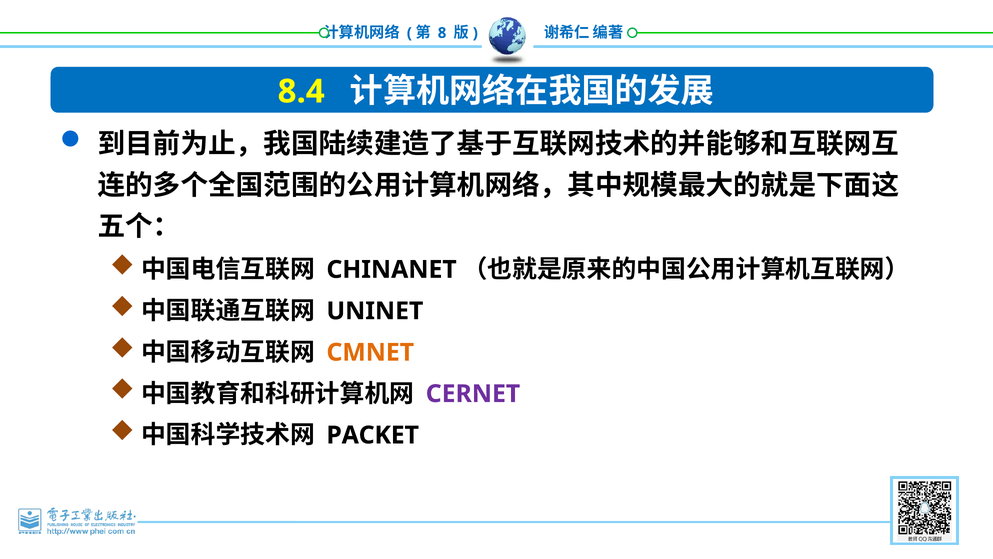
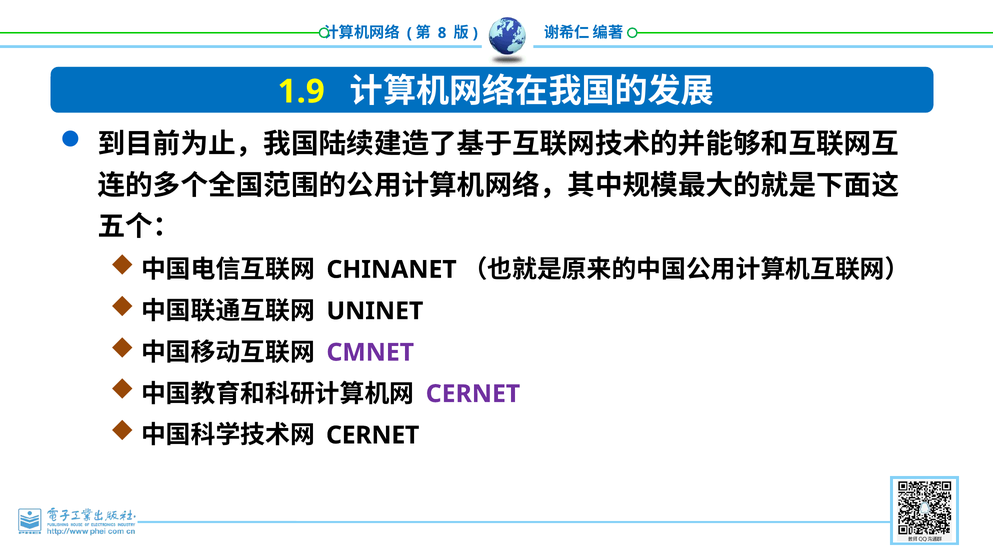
8.4: 8.4 -> 1.9
CMNET colour: orange -> purple
PACKET at (373, 435): PACKET -> CERNET
